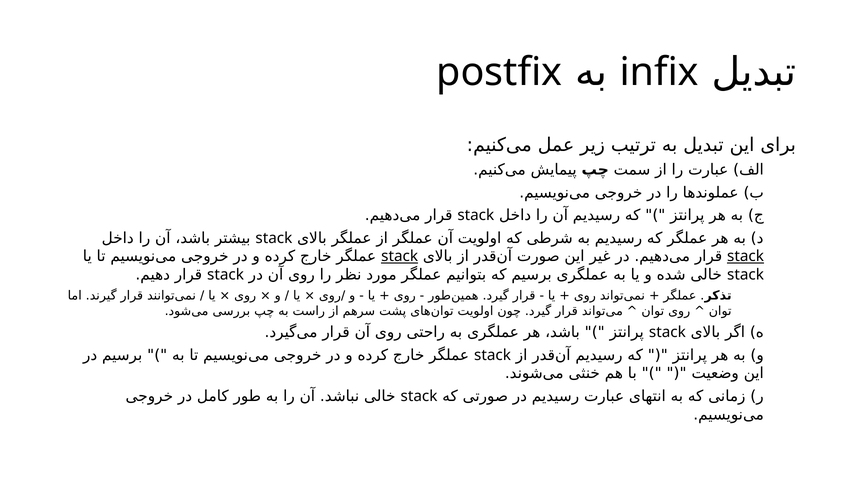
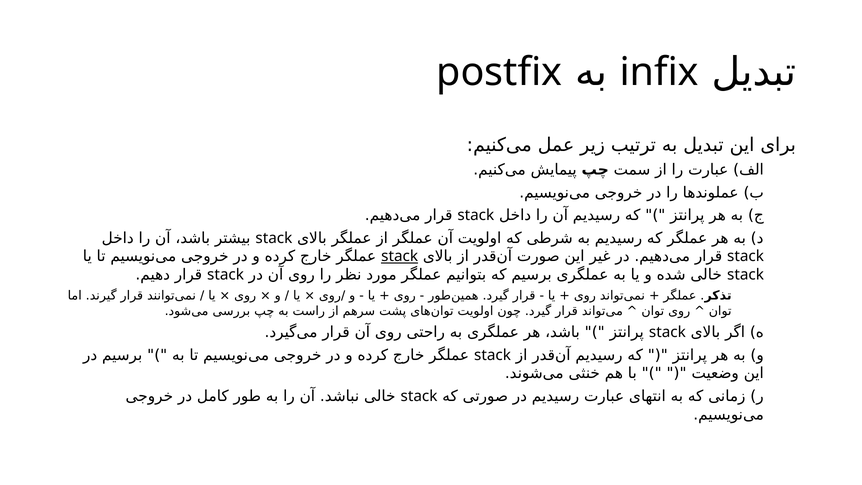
stack at (746, 256) underline: present -> none
